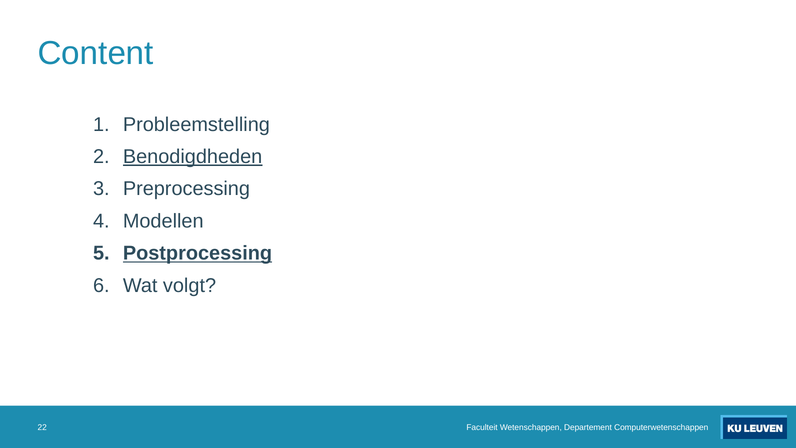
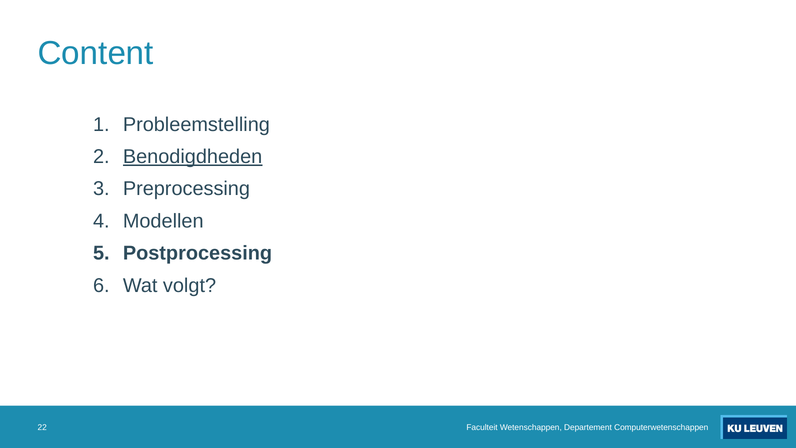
Postprocessing underline: present -> none
